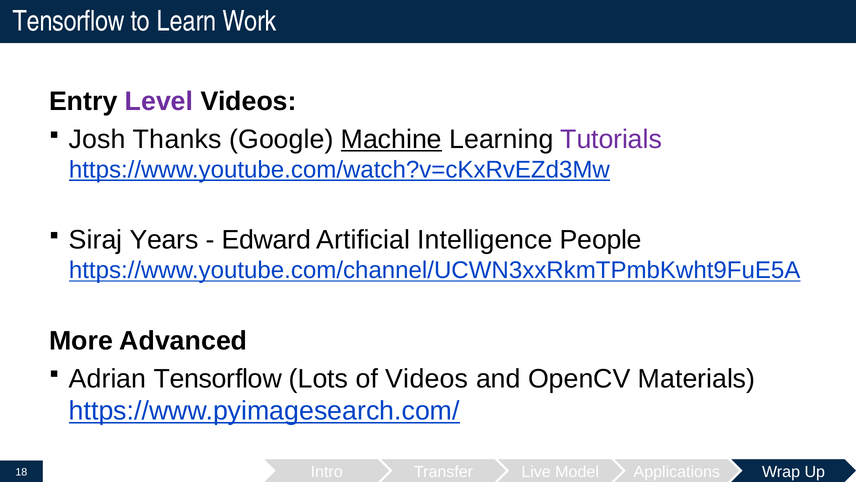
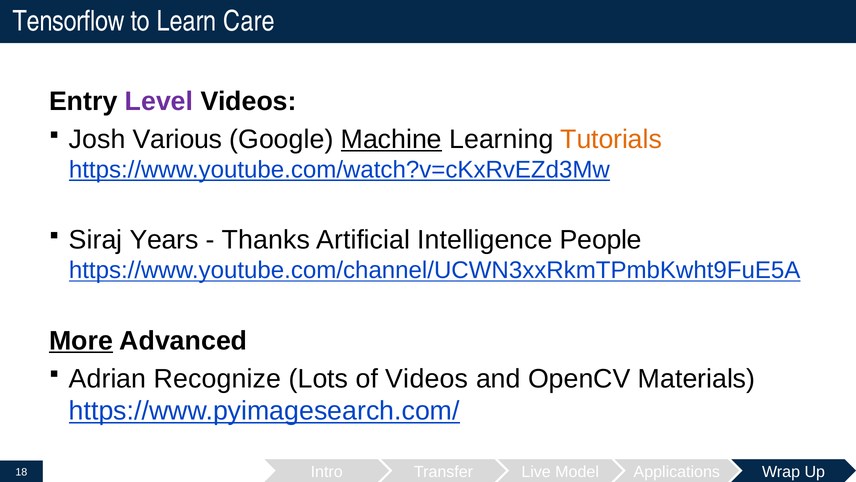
Work: Work -> Care
Thanks: Thanks -> Various
Tutorials colour: purple -> orange
Edward: Edward -> Thanks
More underline: none -> present
Adrian Tensorflow: Tensorflow -> Recognize
